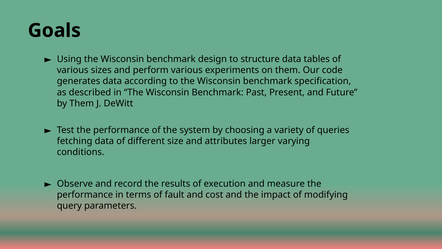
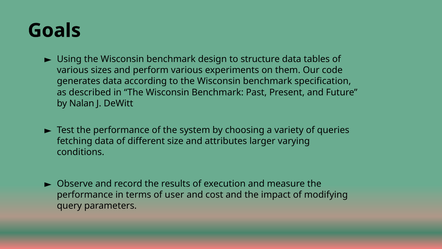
by Them: Them -> Nalan
fault: fault -> user
